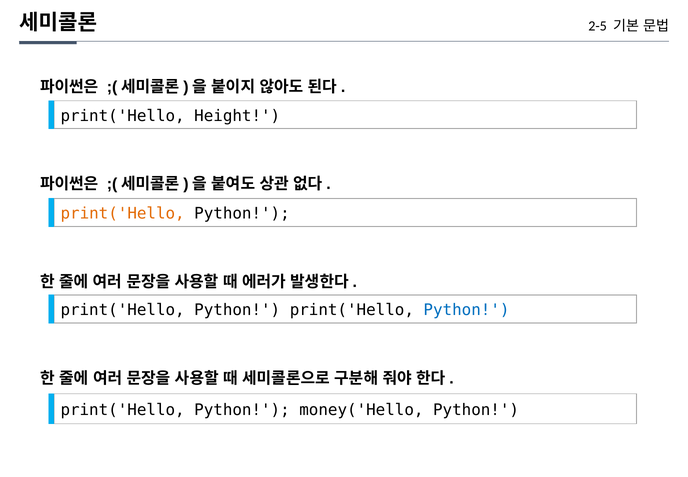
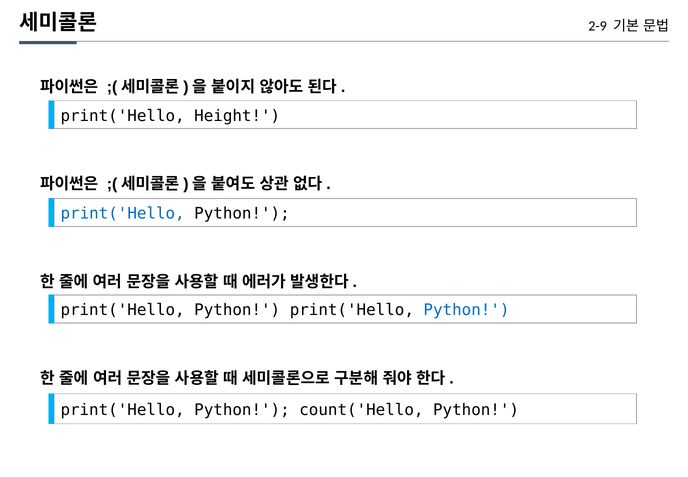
2-5: 2-5 -> 2-9
print('Hello at (123, 213) colour: orange -> blue
money('Hello: money('Hello -> count('Hello
